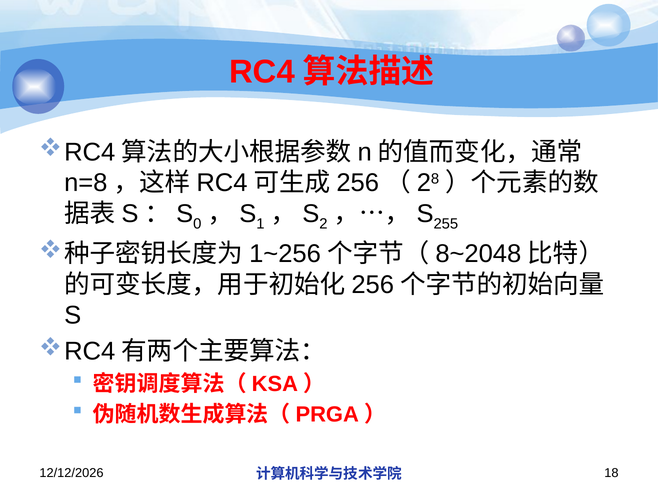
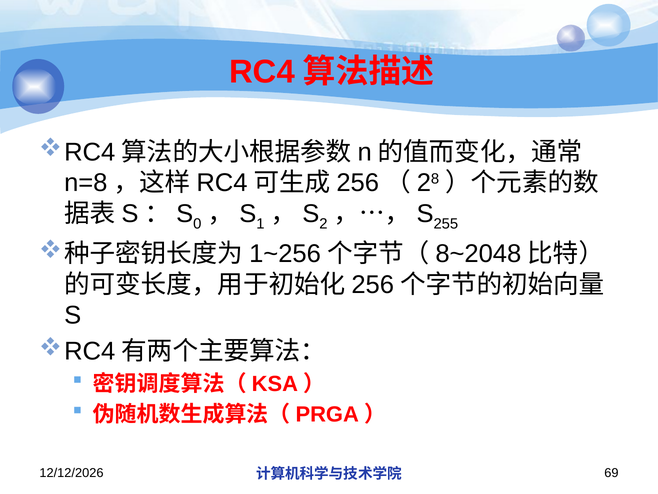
18: 18 -> 69
